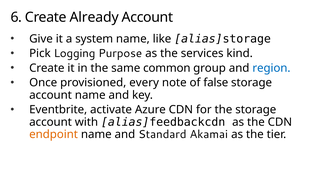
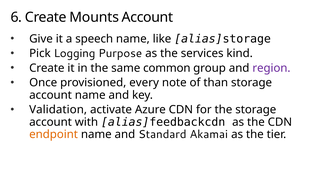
Already: Already -> Mounts
system: system -> speech
region colour: blue -> purple
false: false -> than
Eventbrite: Eventbrite -> Validation
